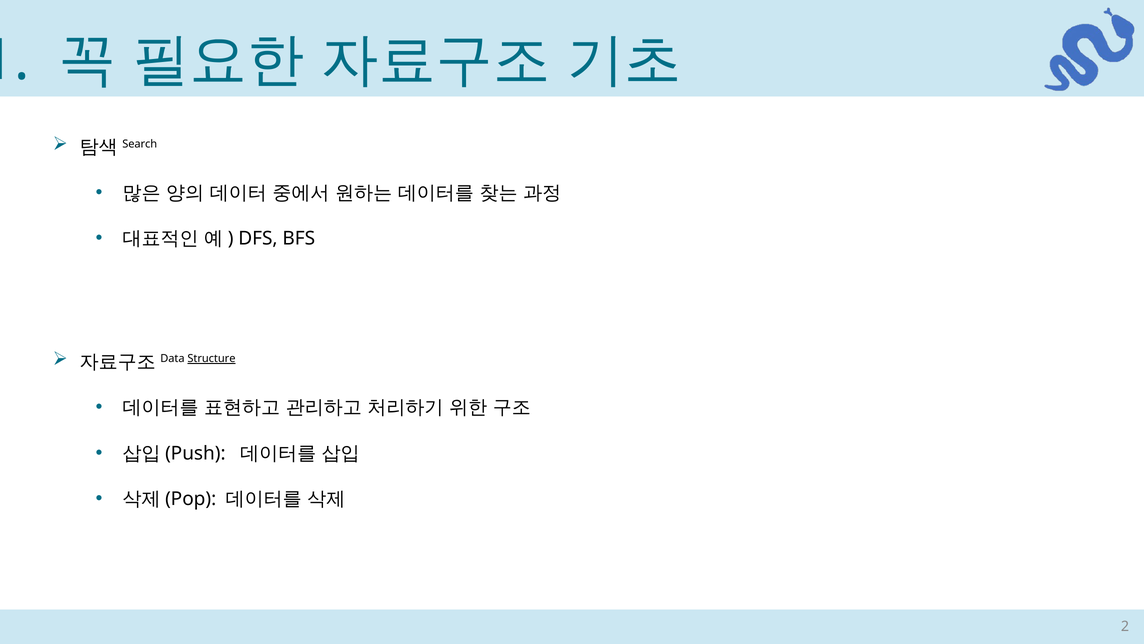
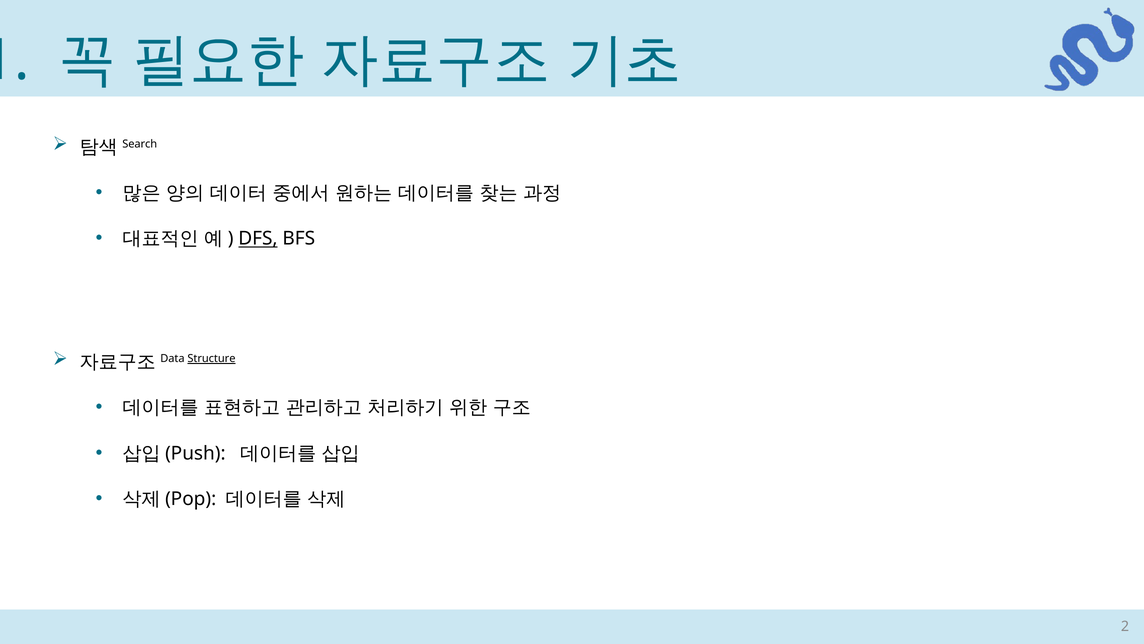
DFS underline: none -> present
